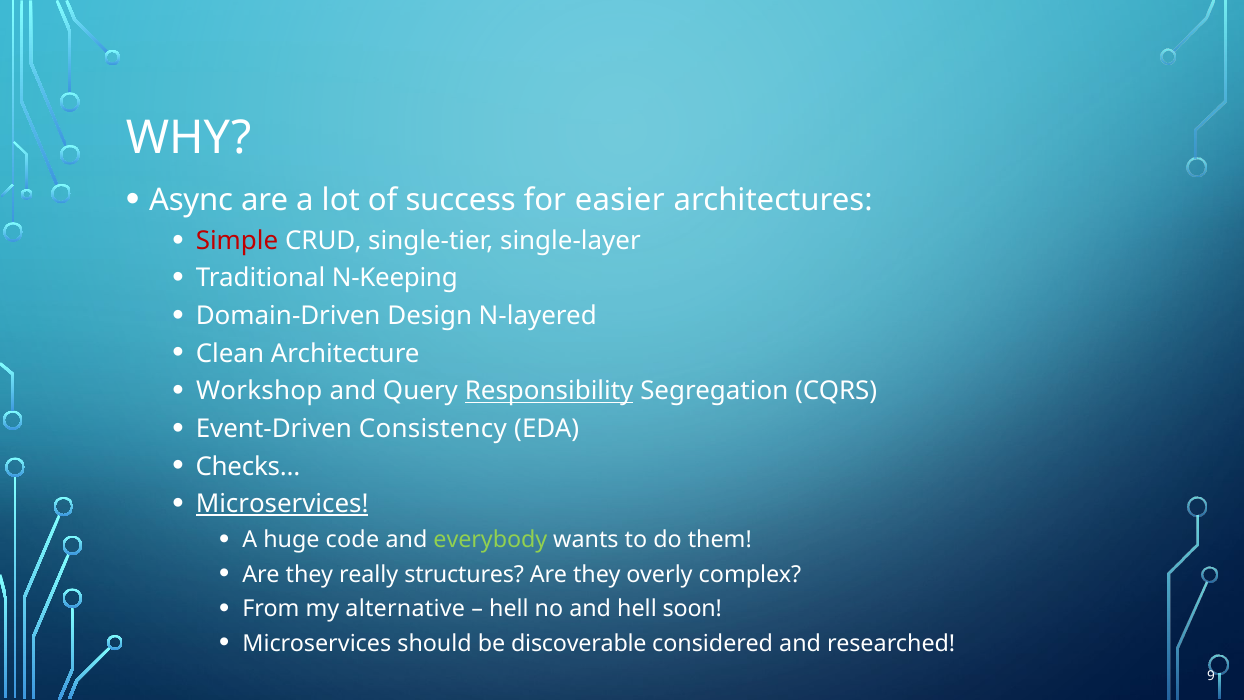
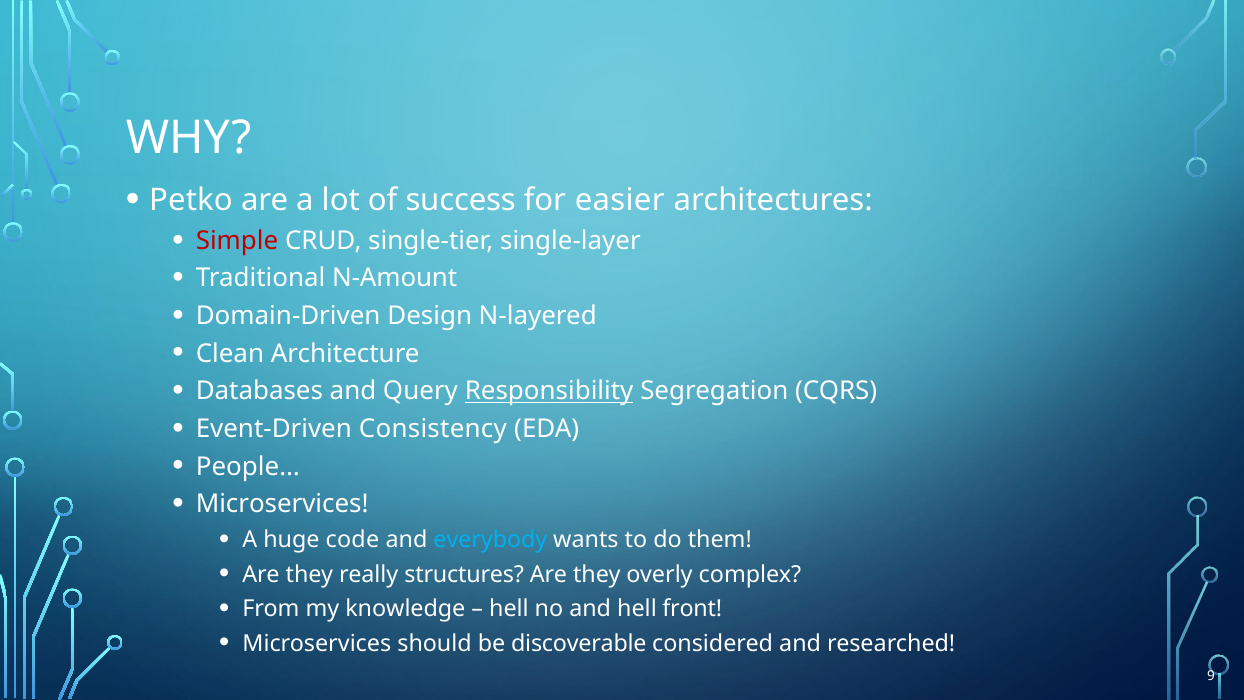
Async: Async -> Petko
N-Keeping: N-Keeping -> N-Amount
Workshop: Workshop -> Databases
Checks…: Checks… -> People…
Microservices at (282, 504) underline: present -> none
everybody colour: light green -> light blue
alternative: alternative -> knowledge
soon: soon -> front
